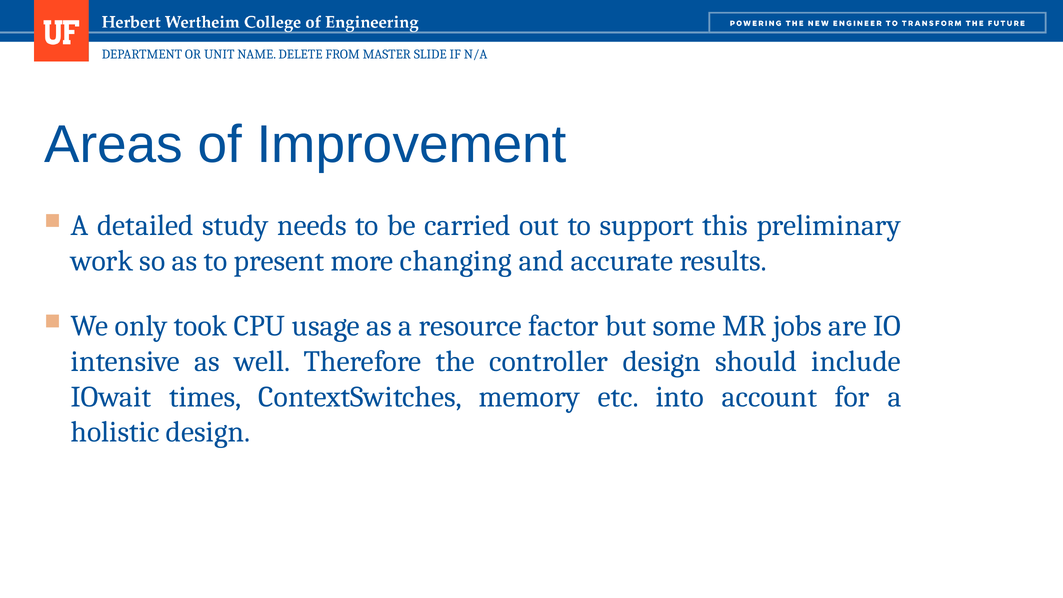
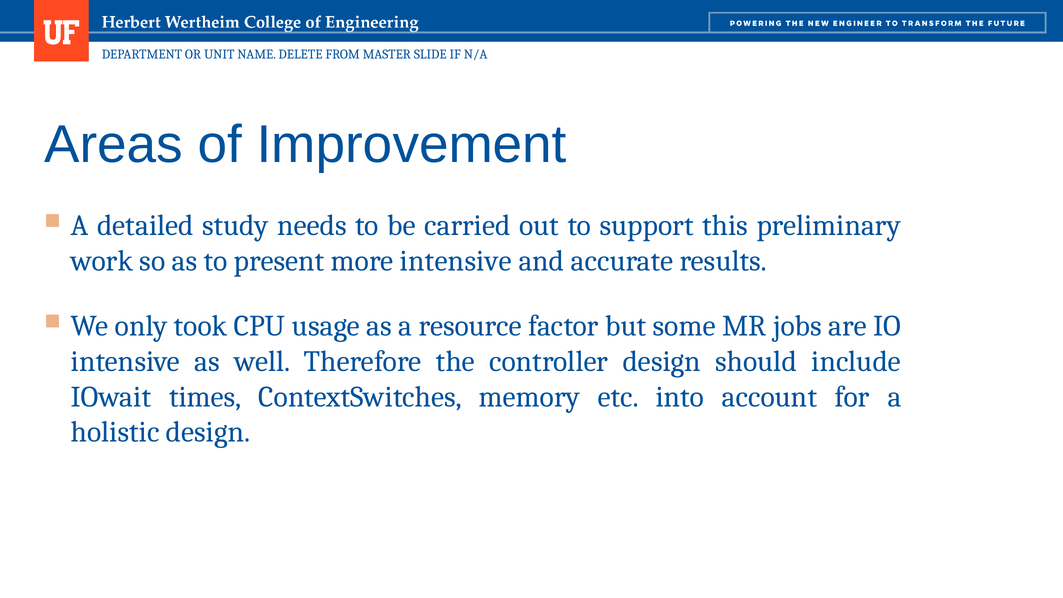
more changing: changing -> intensive
